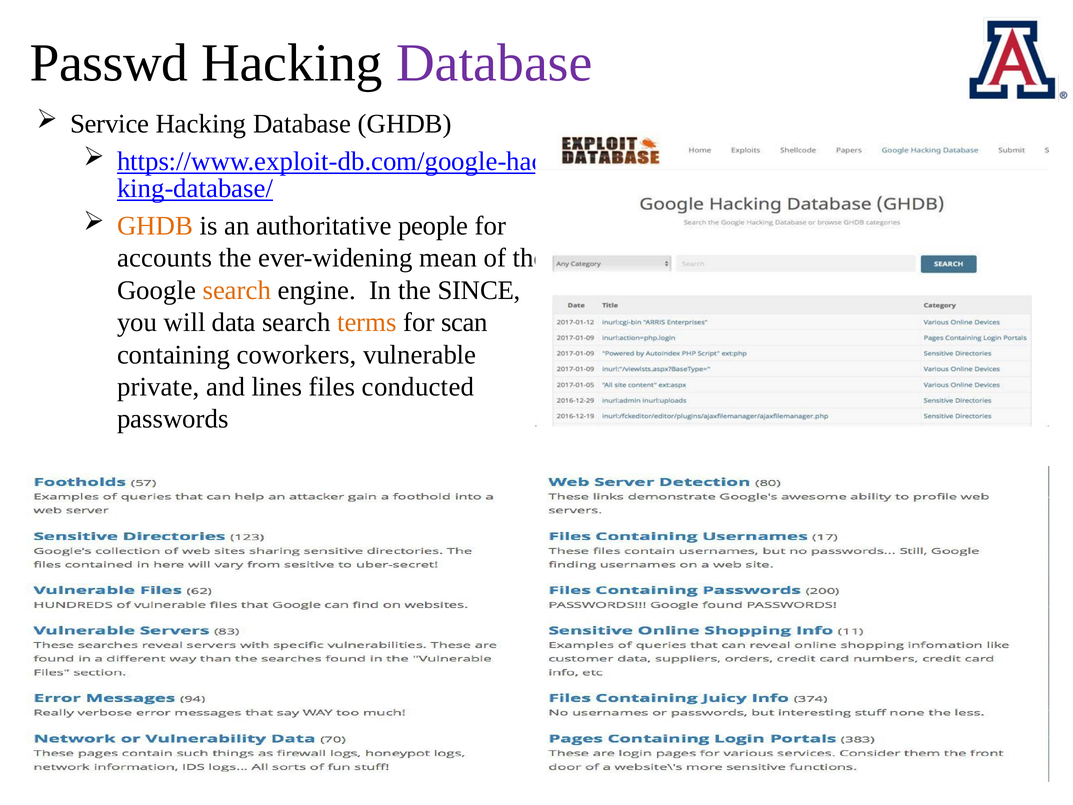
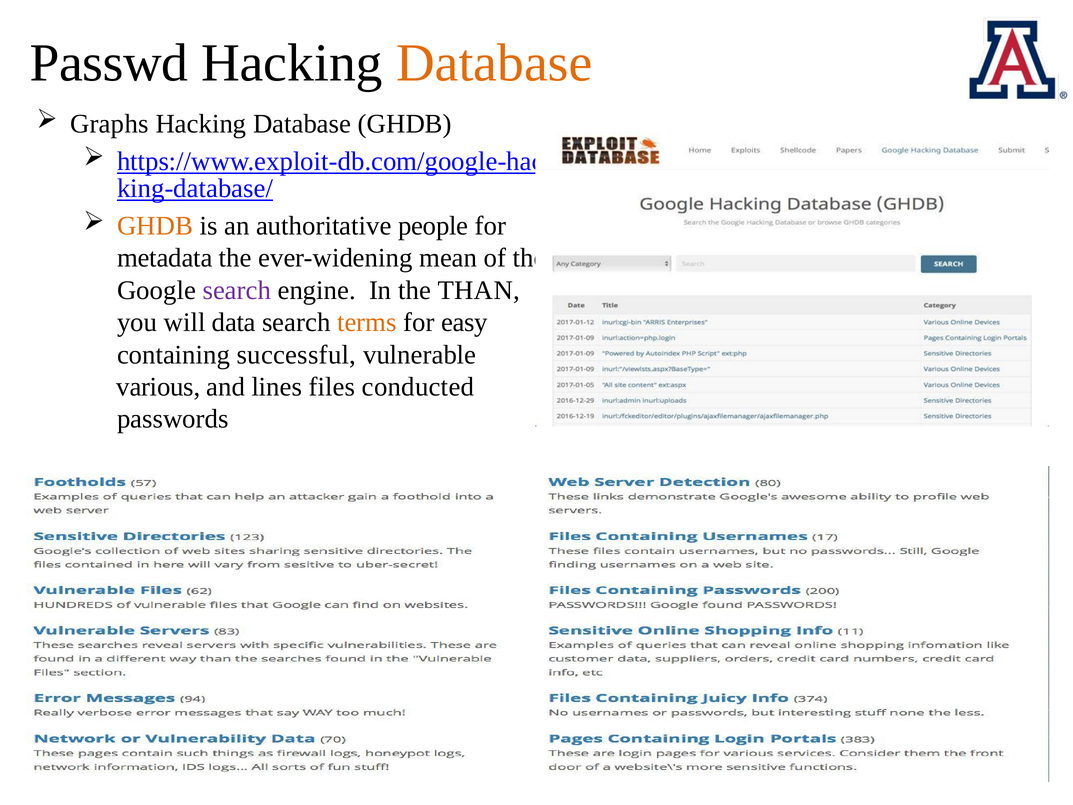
Database at (494, 63) colour: purple -> orange
Service: Service -> Graphs
accounts: accounts -> metadata
search at (237, 290) colour: orange -> purple
SINCE: SINCE -> THAN
scan: scan -> easy
coworkers: coworkers -> successful
private: private -> various
